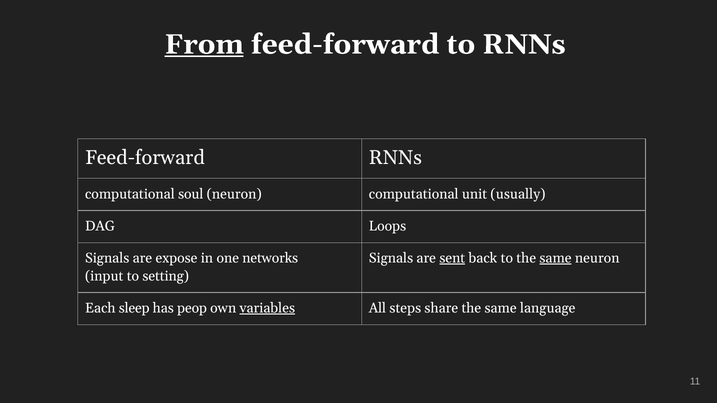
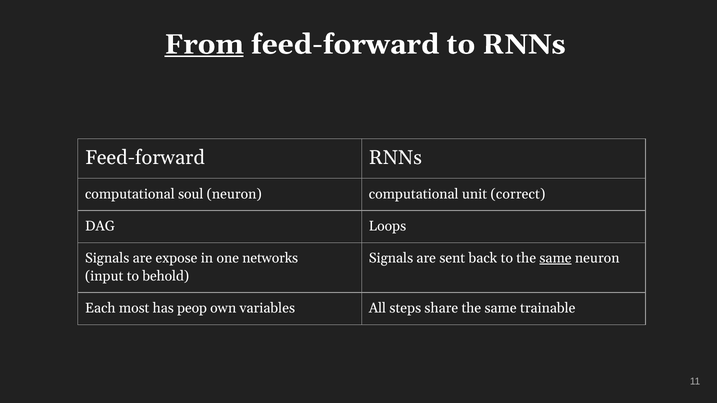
usually: usually -> correct
sent underline: present -> none
setting: setting -> behold
sleep: sleep -> most
variables underline: present -> none
language: language -> trainable
